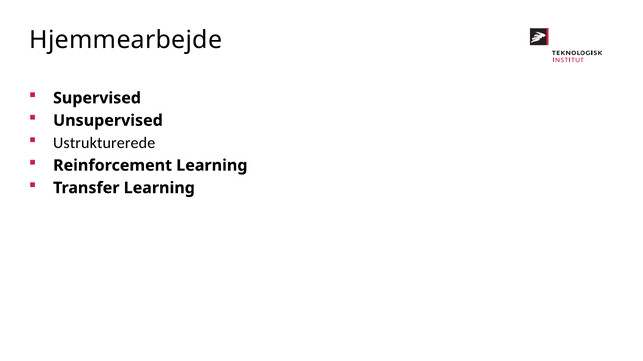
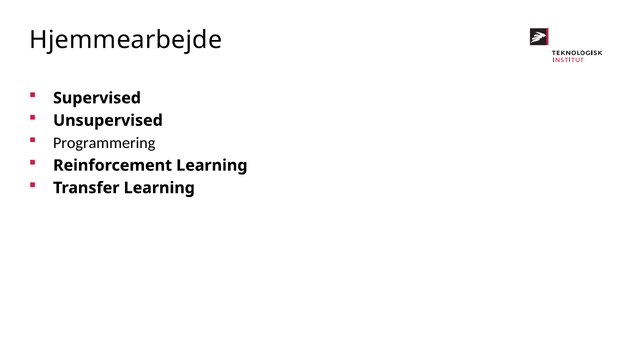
Ustrukturerede: Ustrukturerede -> Programmering
